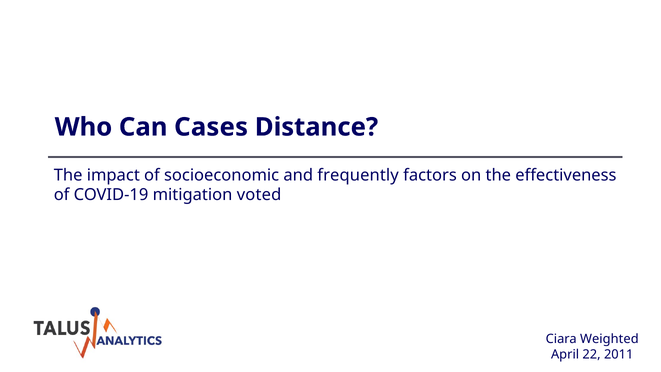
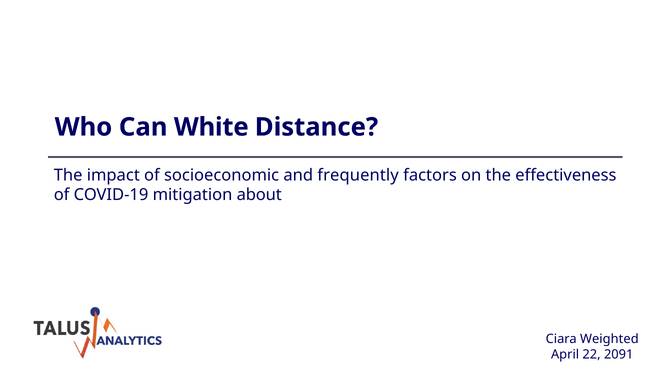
Cases: Cases -> White
voted: voted -> about
2011: 2011 -> 2091
